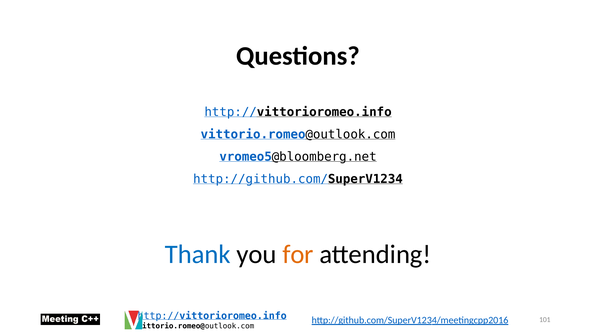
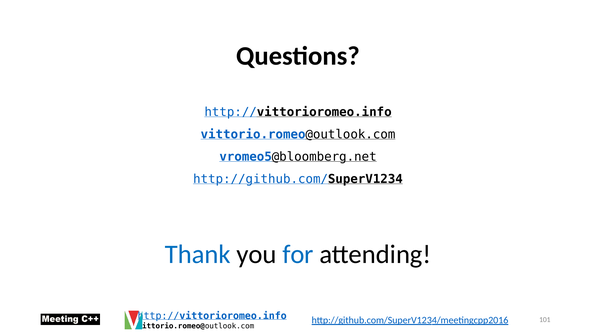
for colour: orange -> blue
